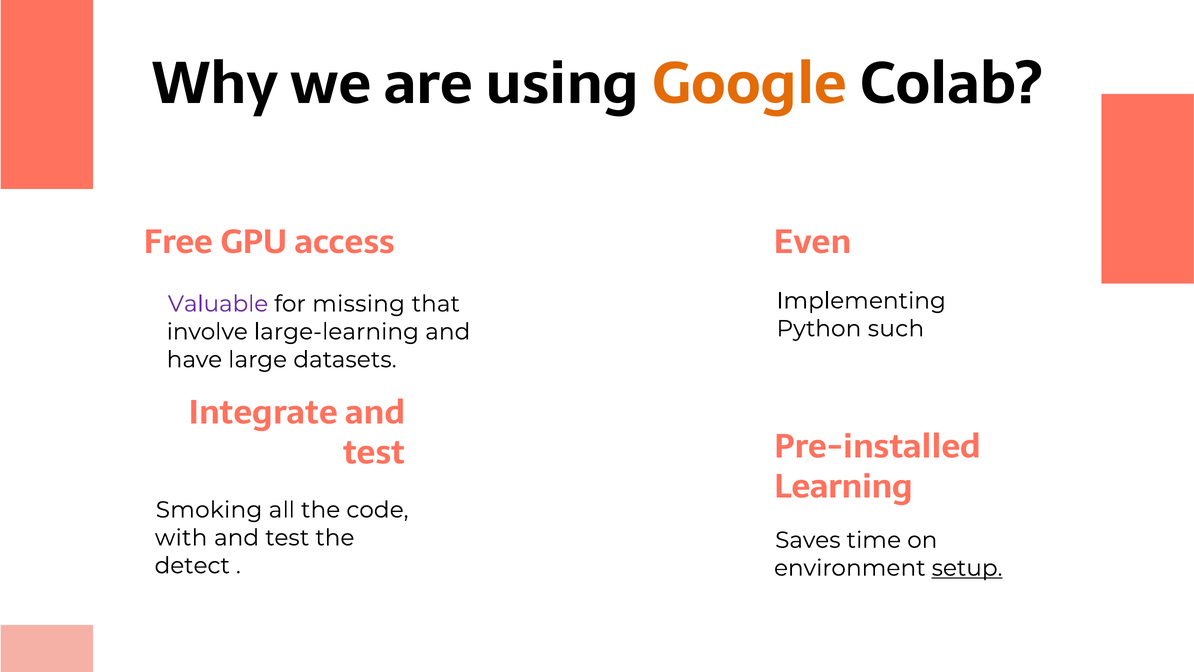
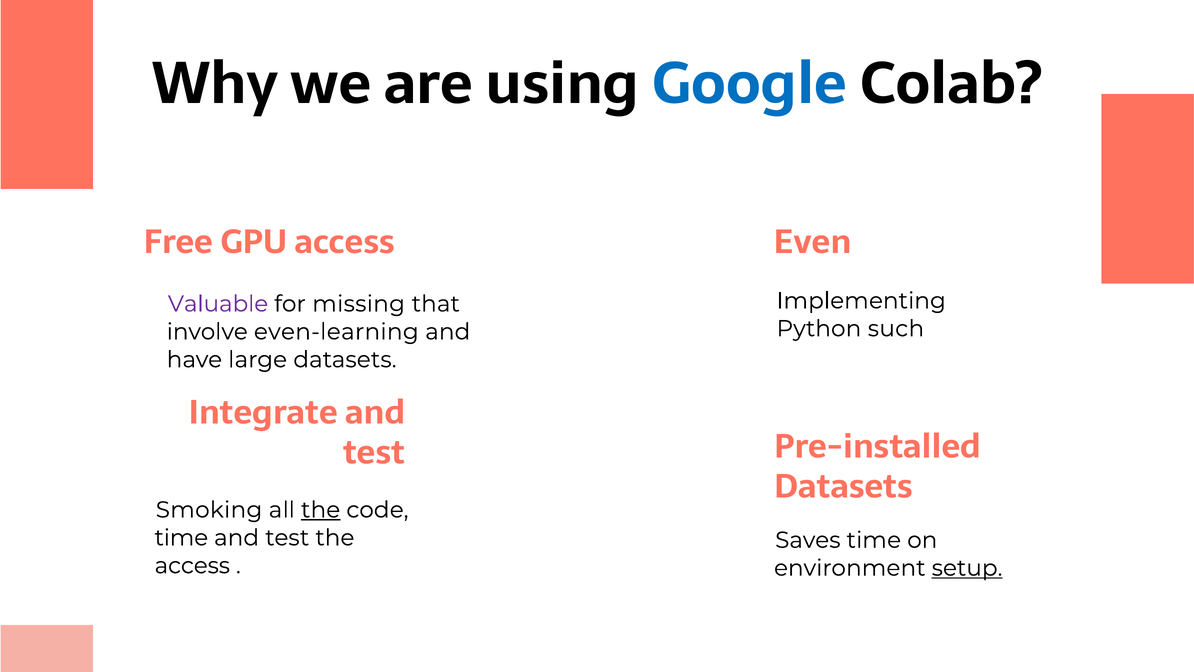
Google colour: orange -> blue
large-learning: large-learning -> even-learning
Learning at (844, 486): Learning -> Datasets
the at (321, 510) underline: none -> present
with at (181, 537): with -> time
detect at (192, 565): detect -> access
